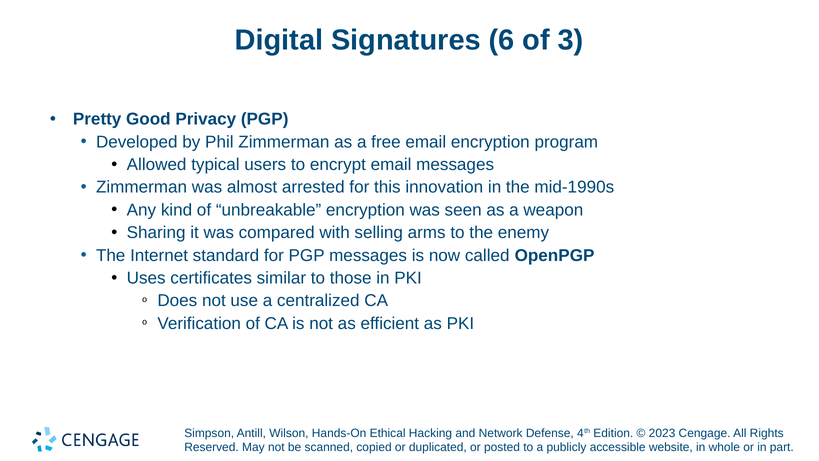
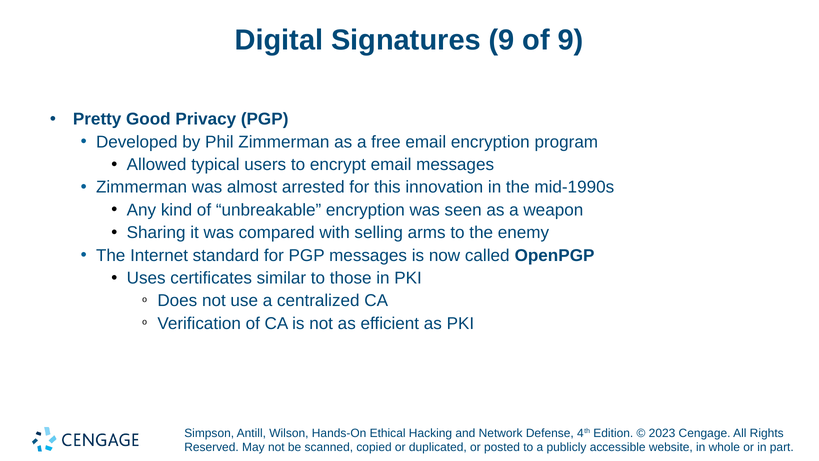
Signatures 6: 6 -> 9
of 3: 3 -> 9
